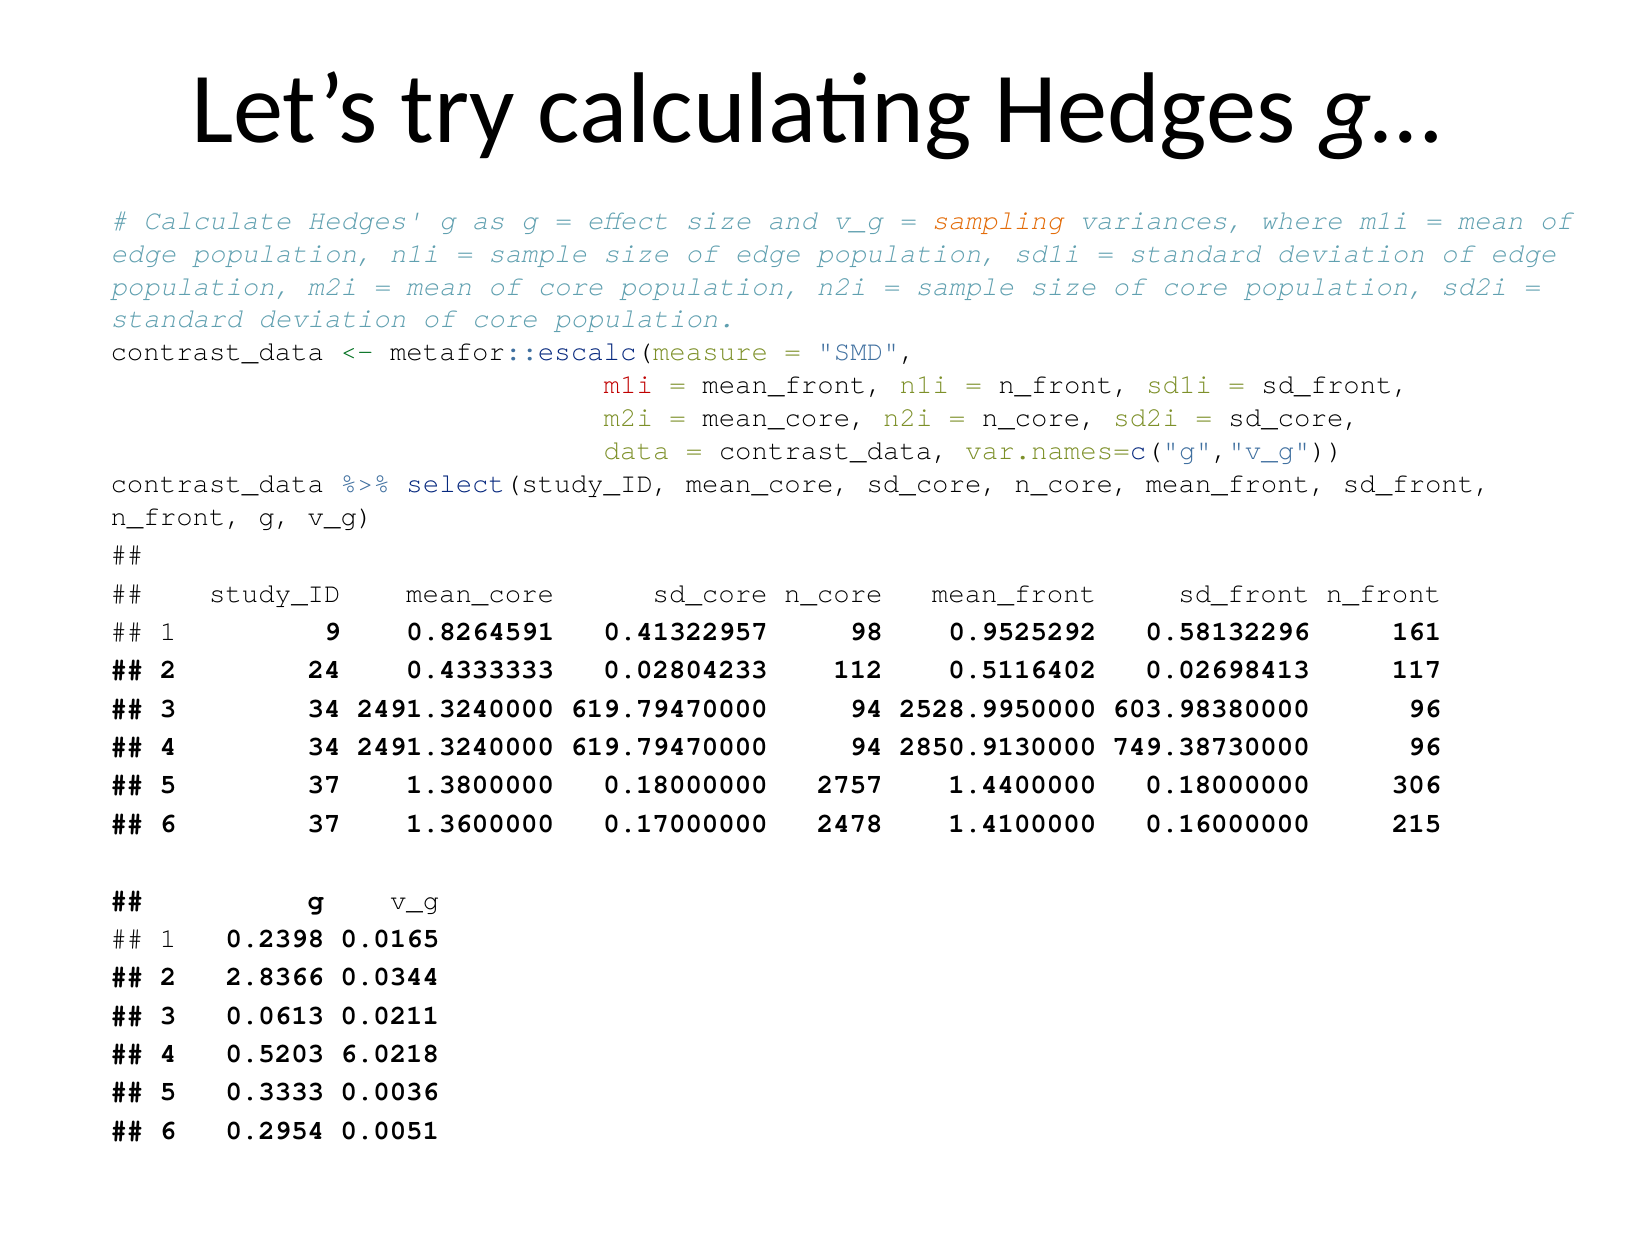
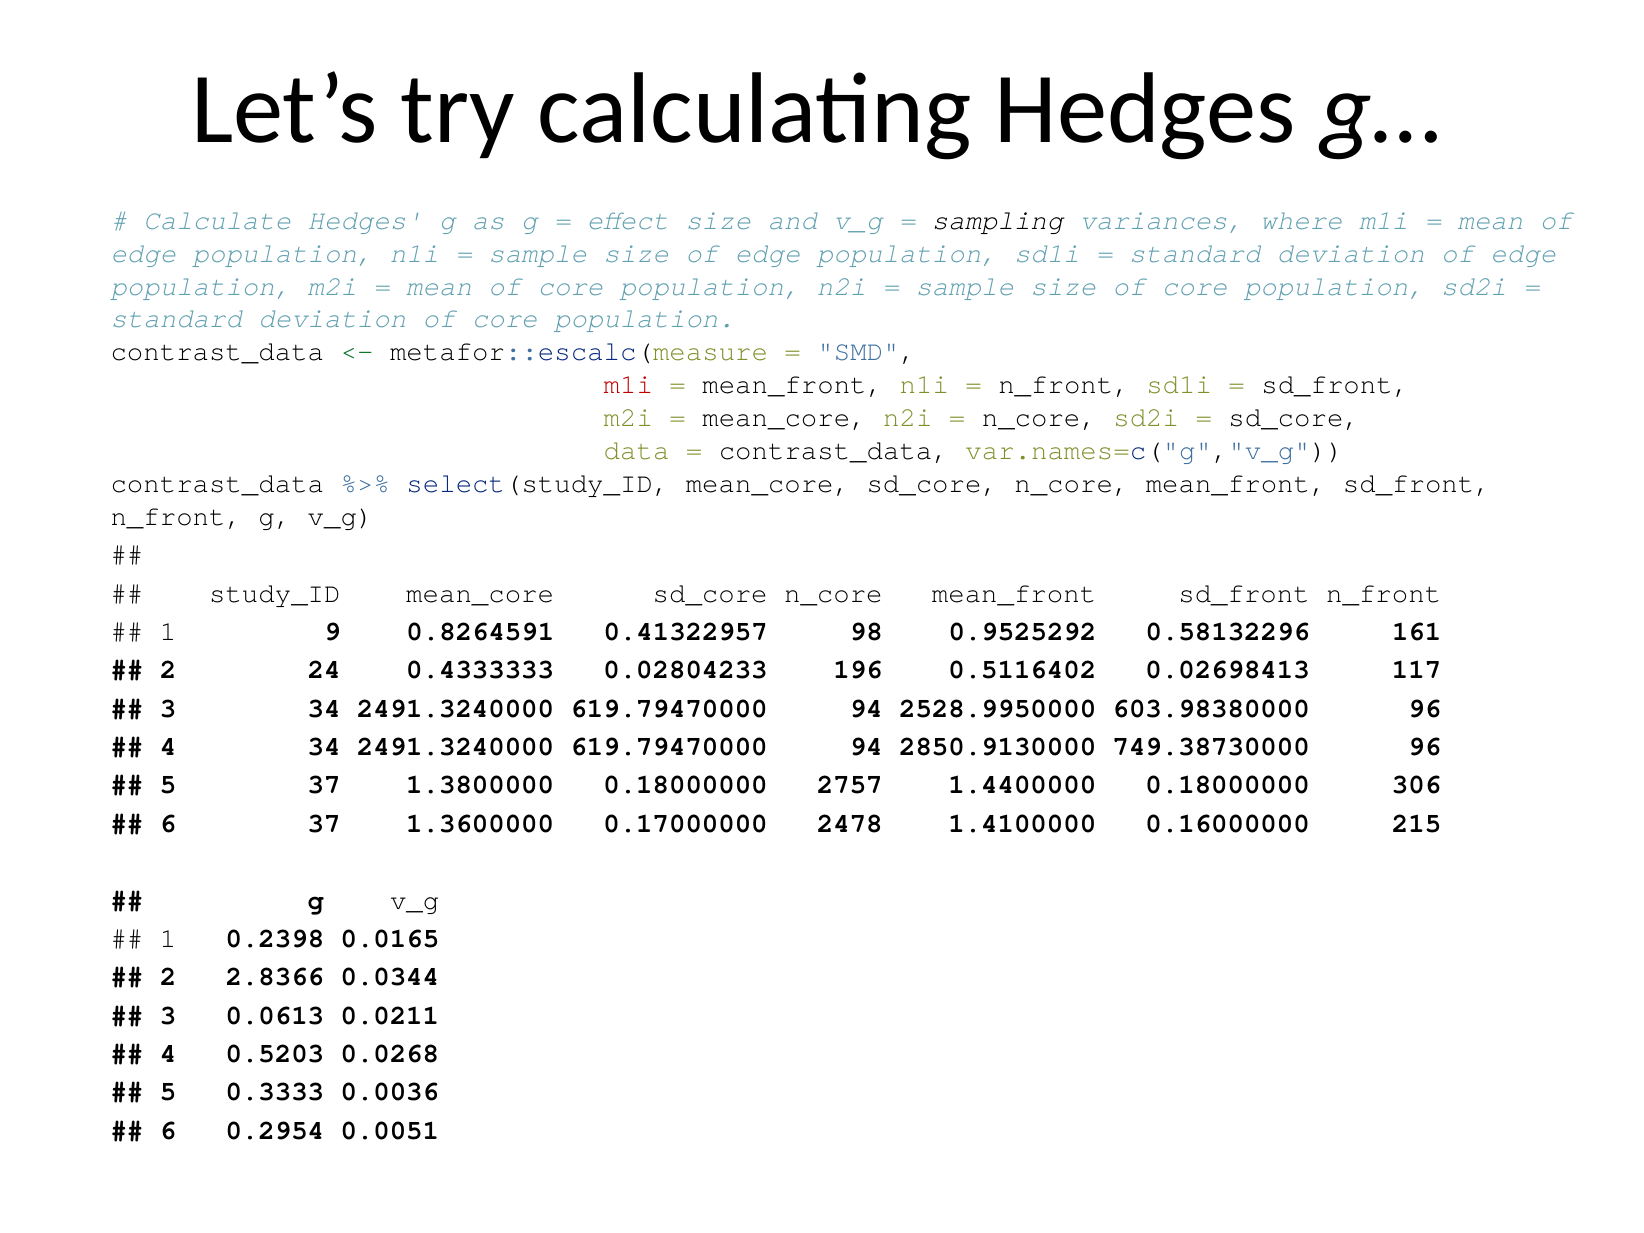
sampling colour: orange -> black
112: 112 -> 196
6.0218: 6.0218 -> 0.0268
